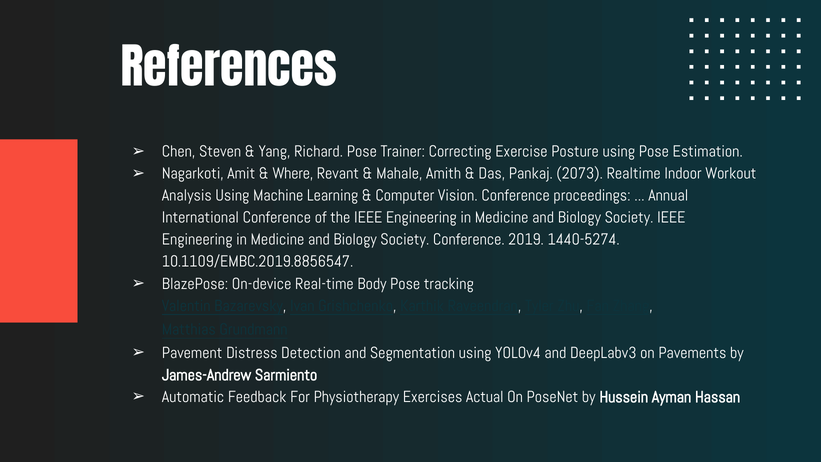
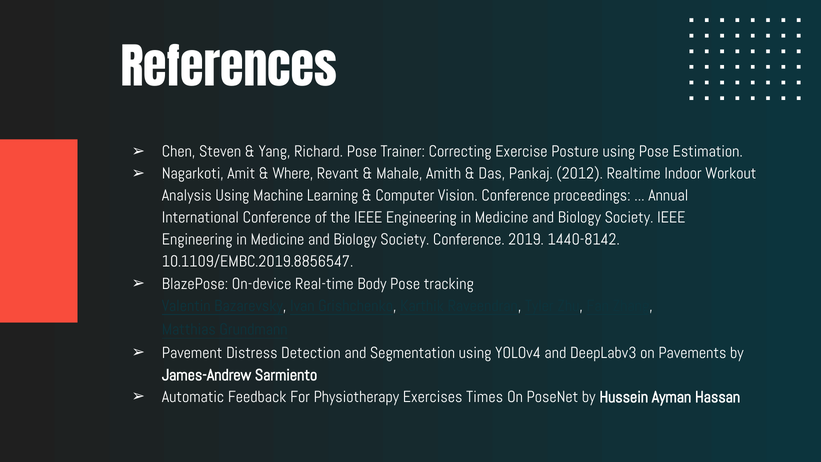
2073: 2073 -> 2012
1440-5274: 1440-5274 -> 1440-8142
Actual: Actual -> Times
